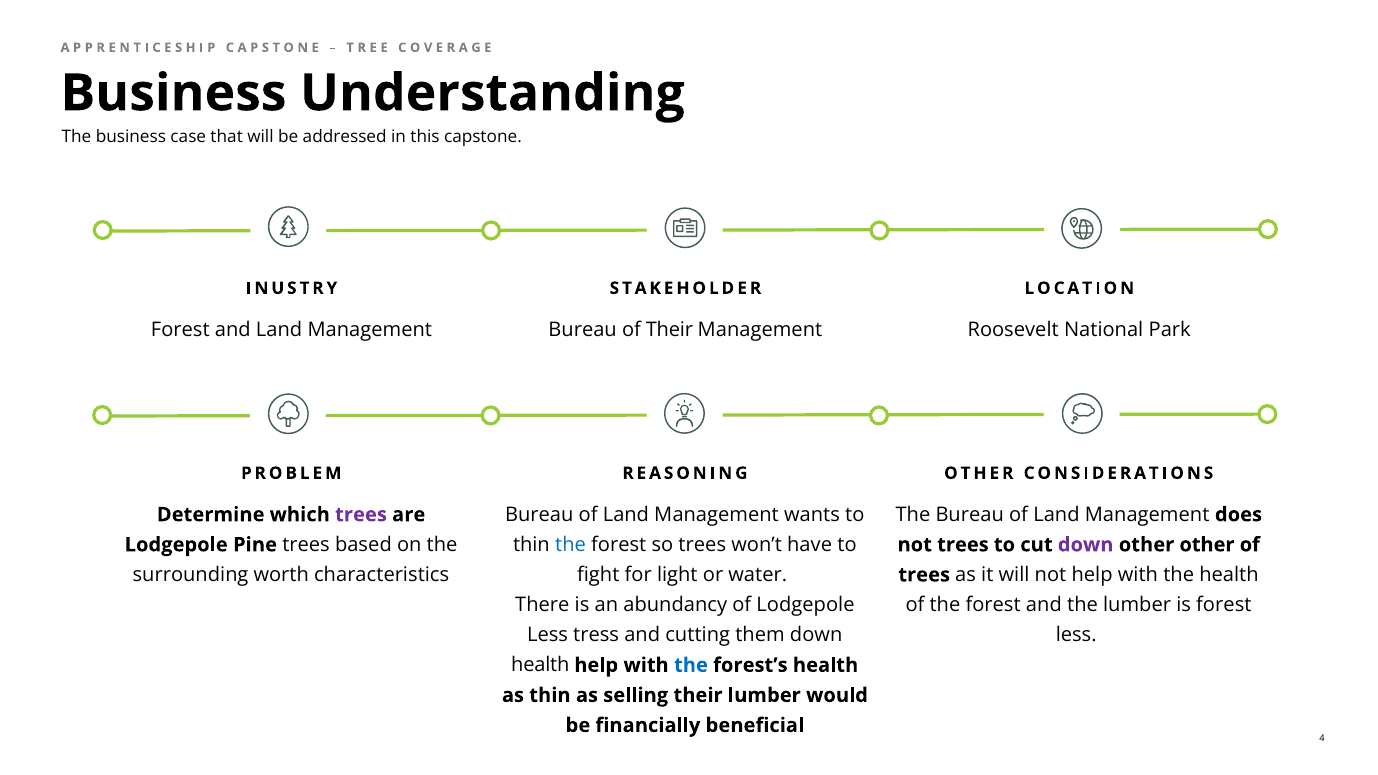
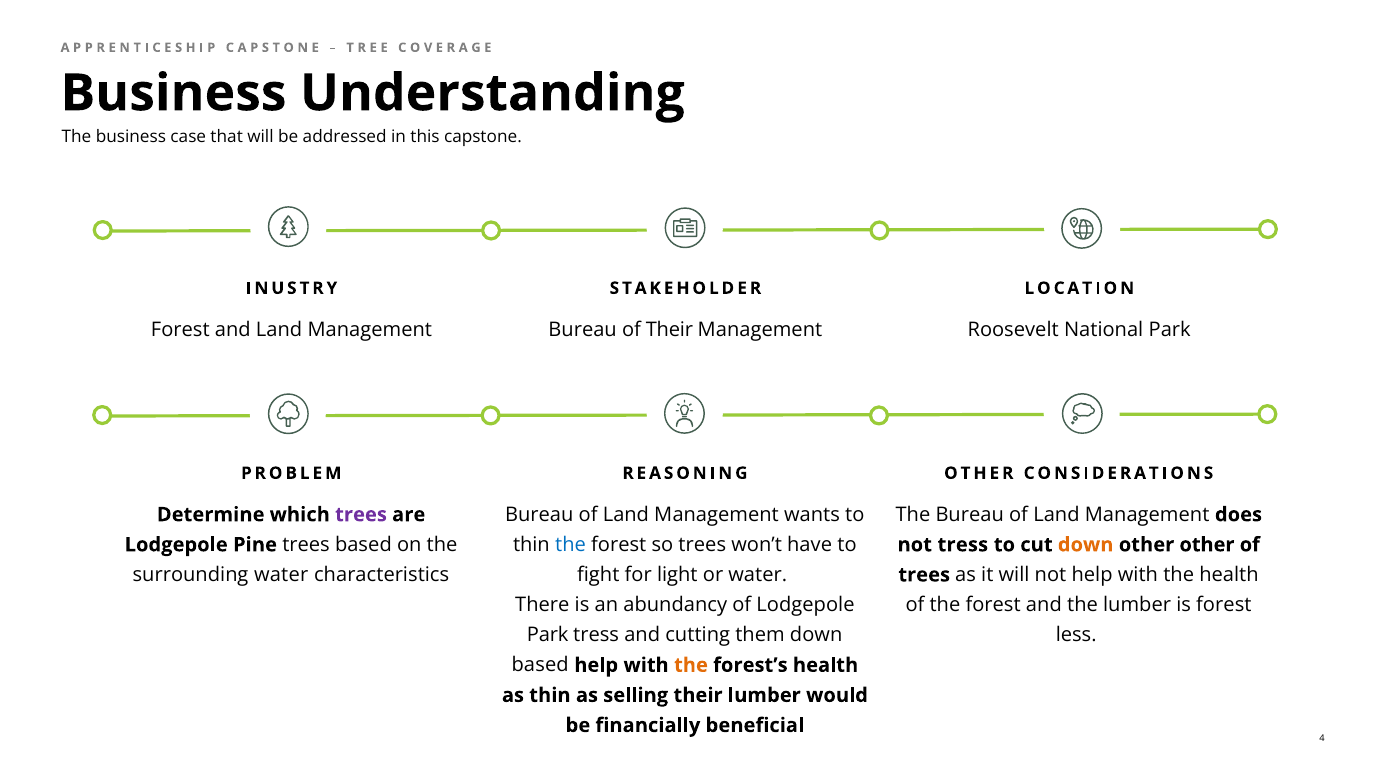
not trees: trees -> tress
down at (1086, 545) colour: purple -> orange
surrounding worth: worth -> water
Less at (548, 635): Less -> Park
health at (540, 665): health -> based
the at (691, 665) colour: blue -> orange
